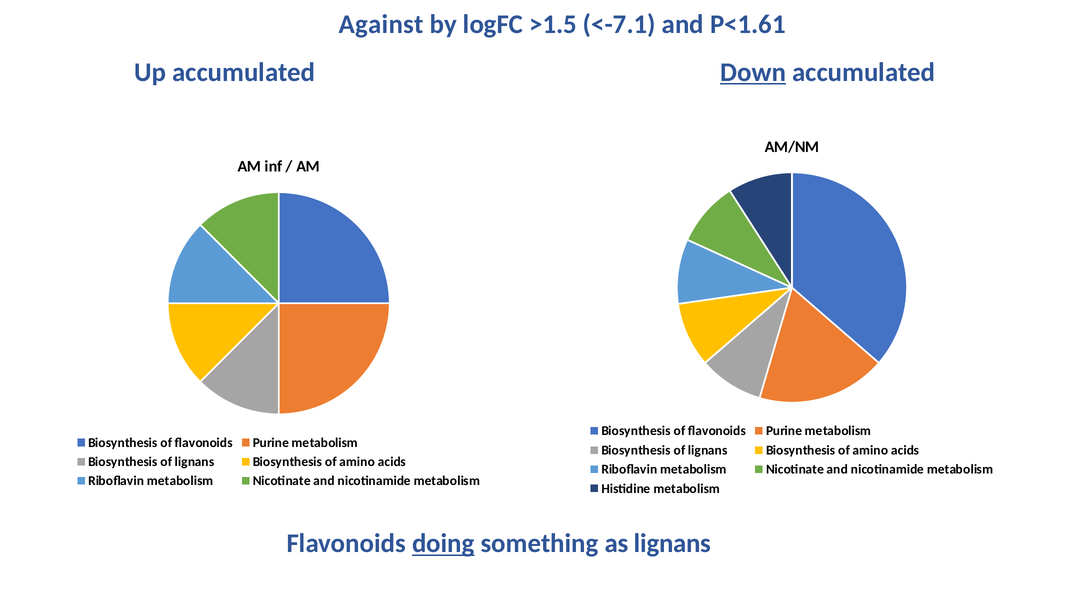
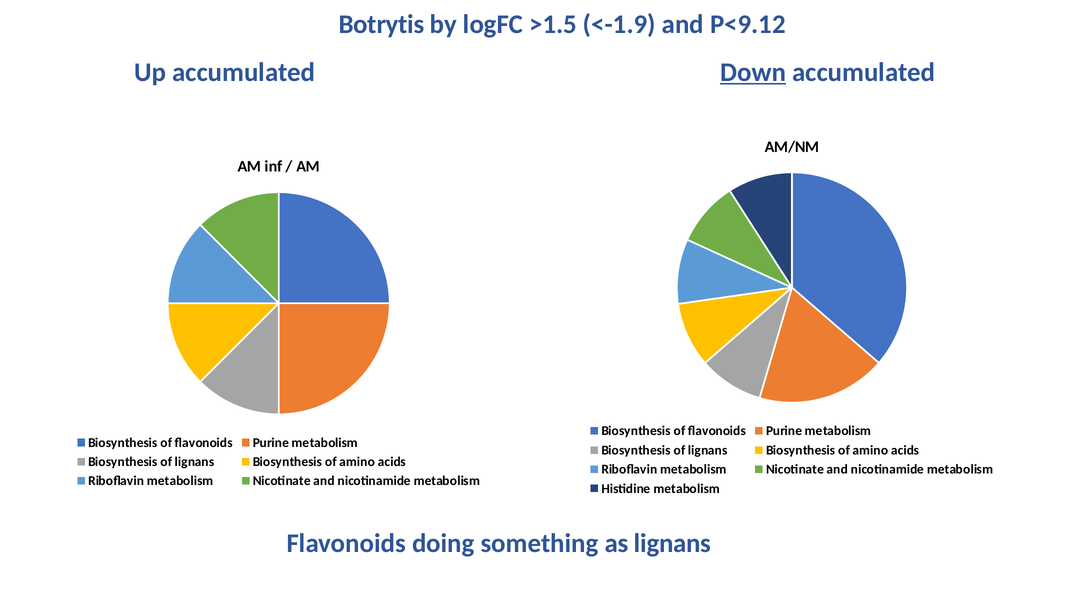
Against: Against -> Botrytis
<-7.1: <-7.1 -> <-1.9
P<1.61: P<1.61 -> P<9.12
doing underline: present -> none
